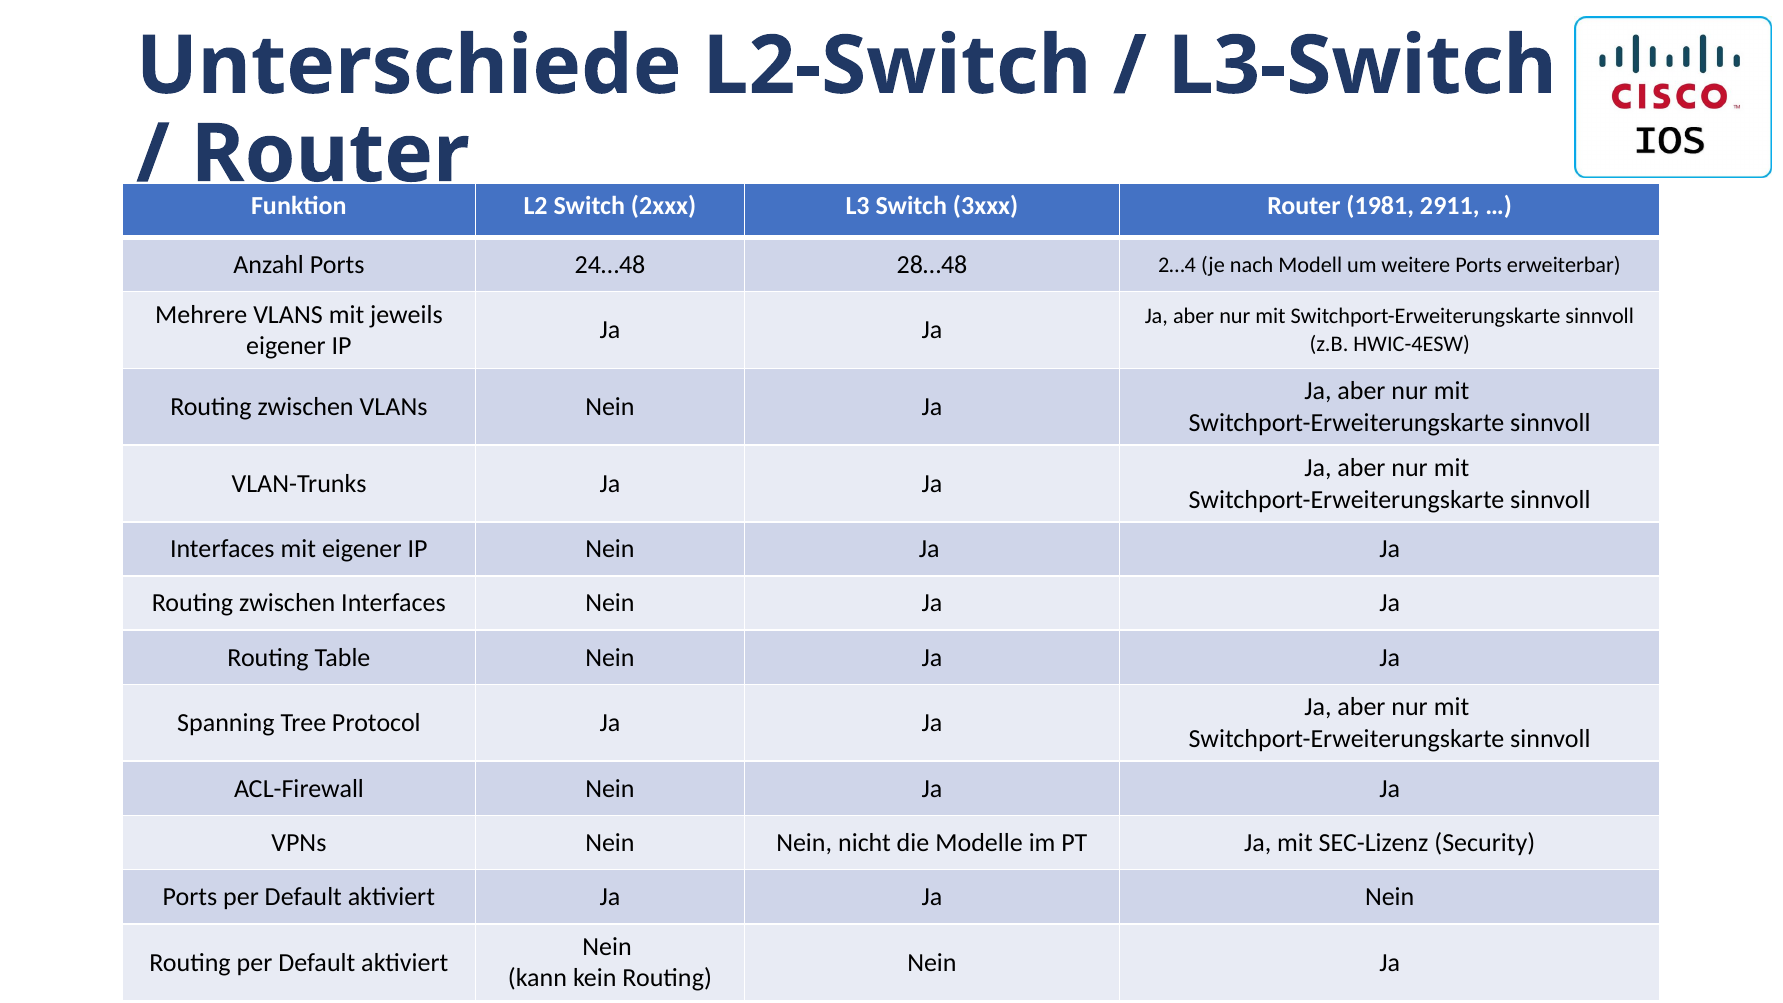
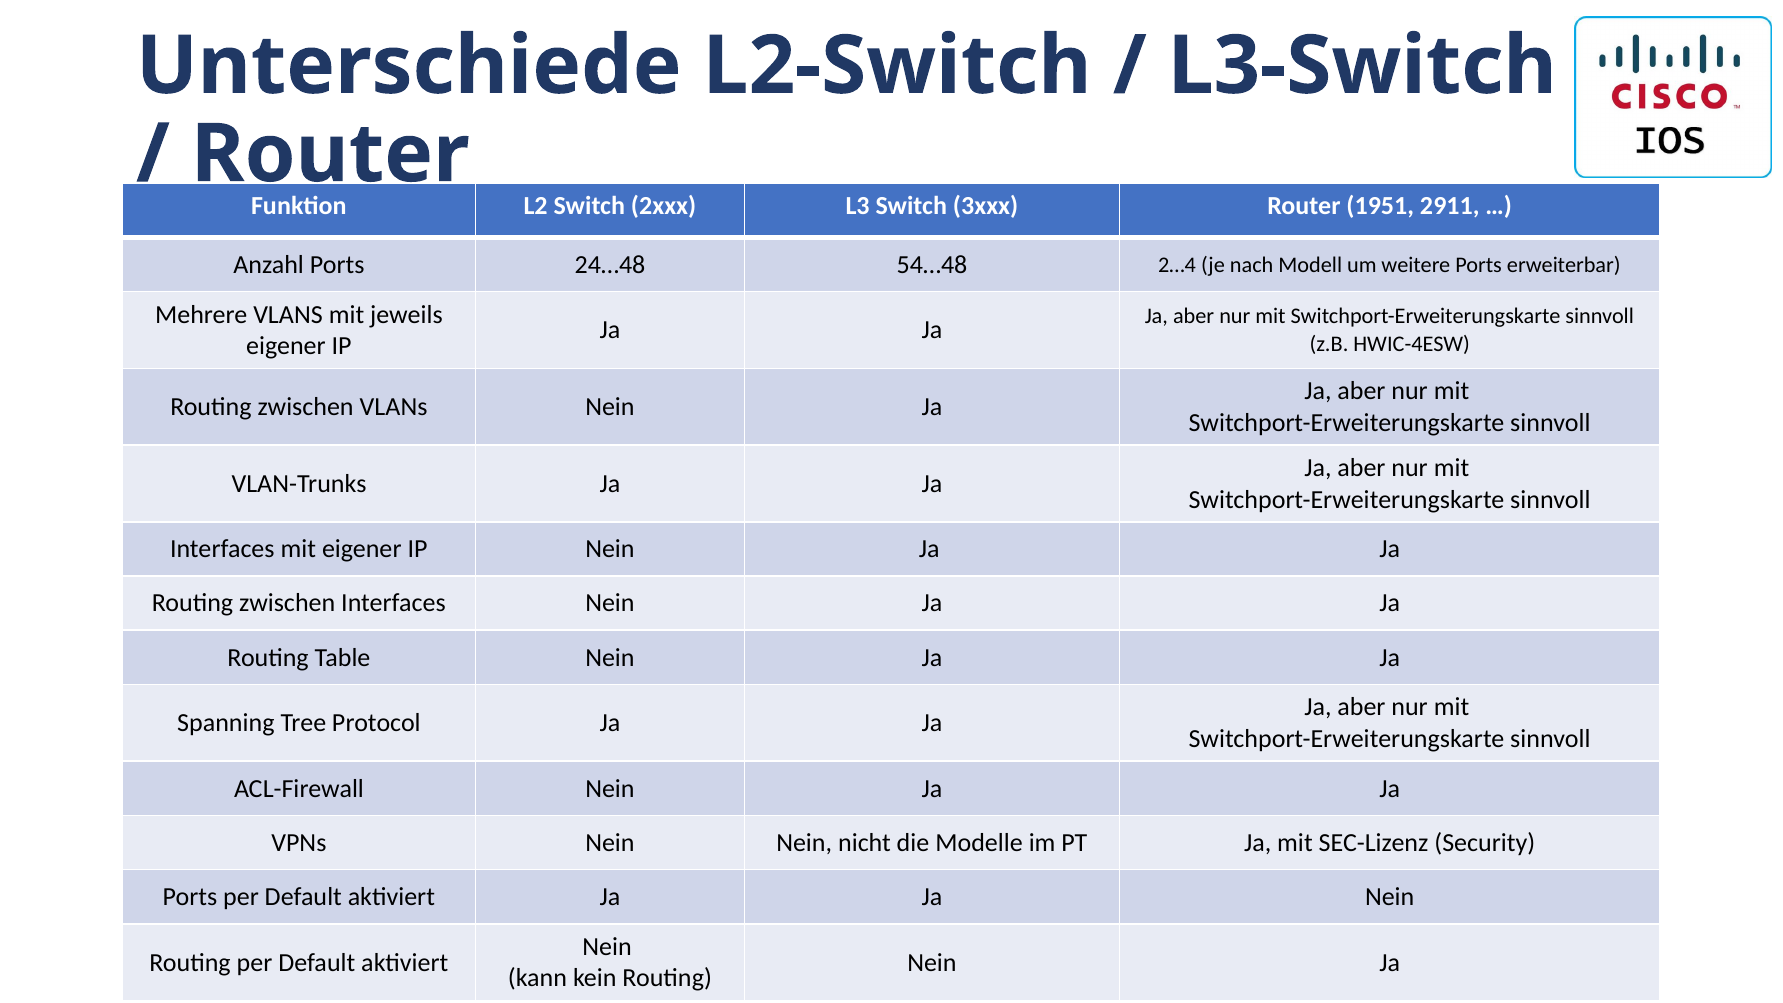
1981: 1981 -> 1951
28…48: 28…48 -> 54…48
